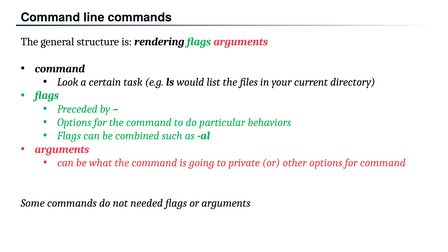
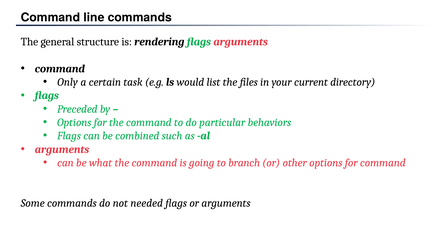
Look: Look -> Only
private: private -> branch
